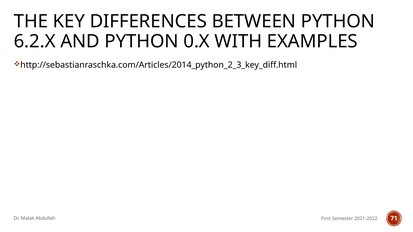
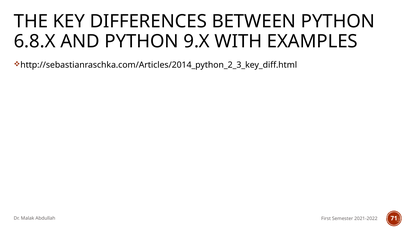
6.2.X: 6.2.X -> 6.8.X
0.X: 0.X -> 9.X
